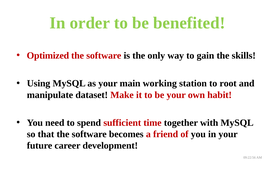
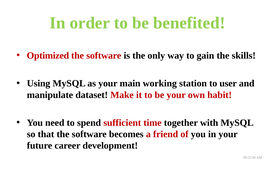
root: root -> user
